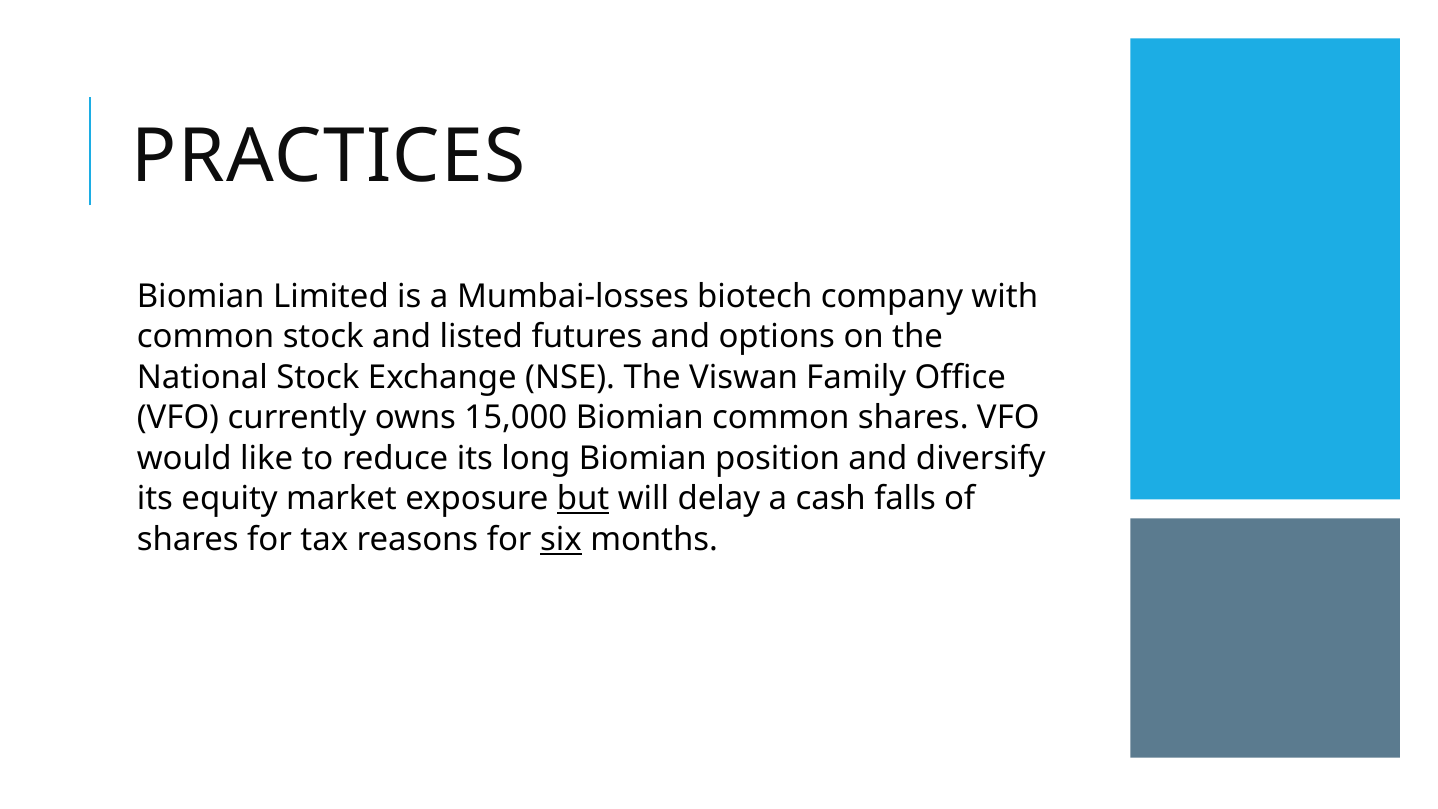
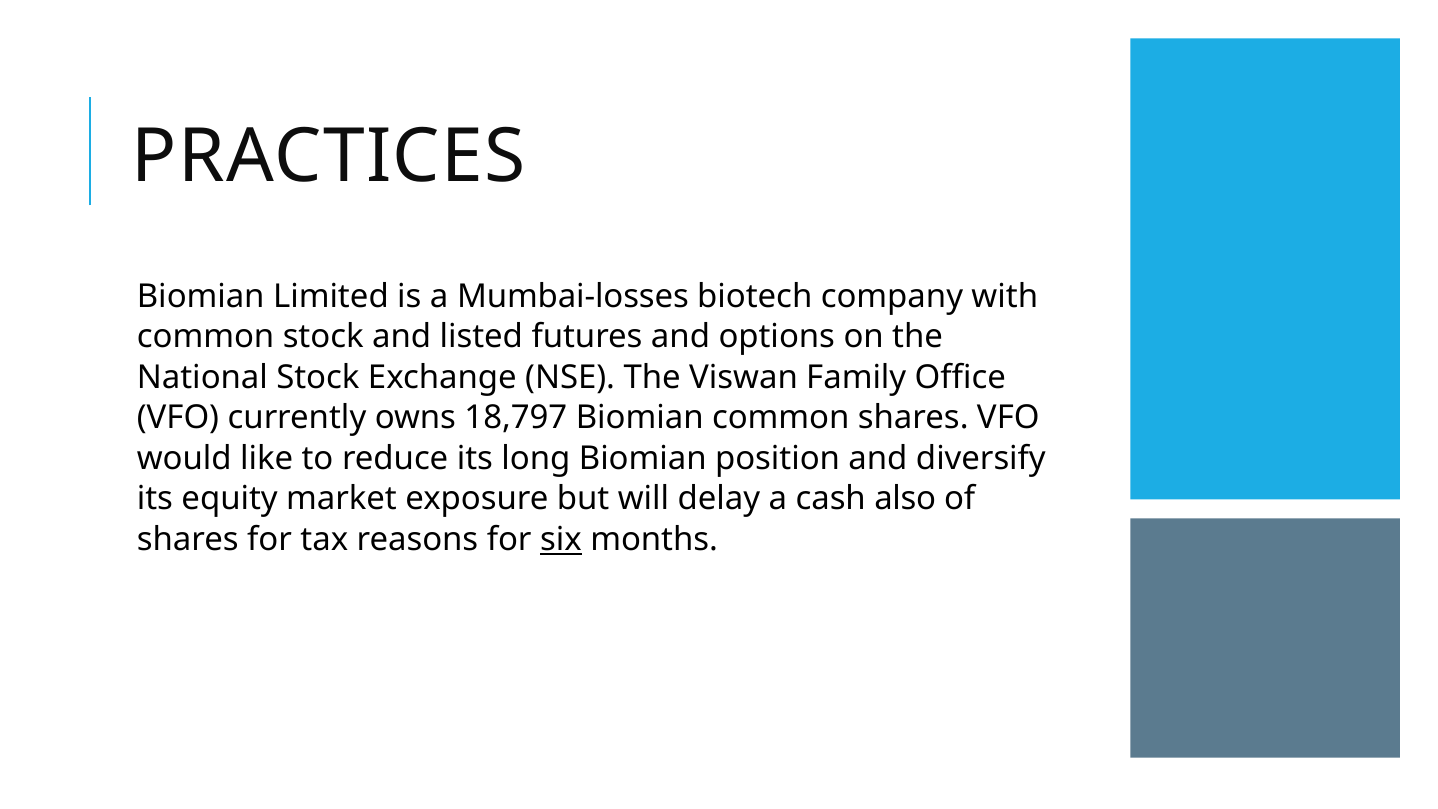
15,000: 15,000 -> 18,797
but underline: present -> none
falls: falls -> also
